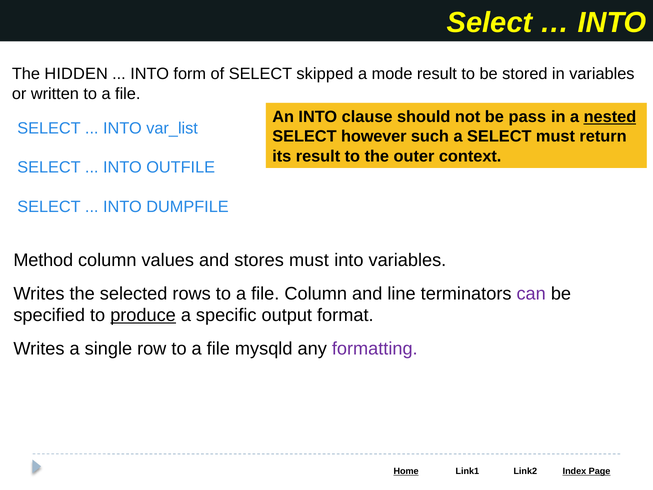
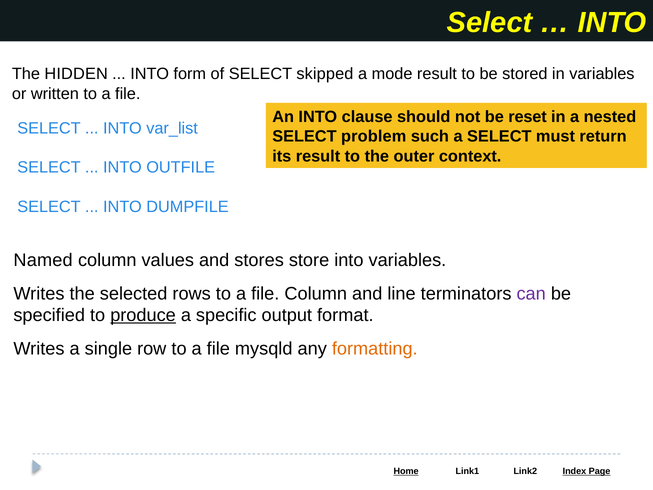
pass: pass -> reset
nested underline: present -> none
however: however -> problem
Method: Method -> Named
stores must: must -> store
formatting colour: purple -> orange
